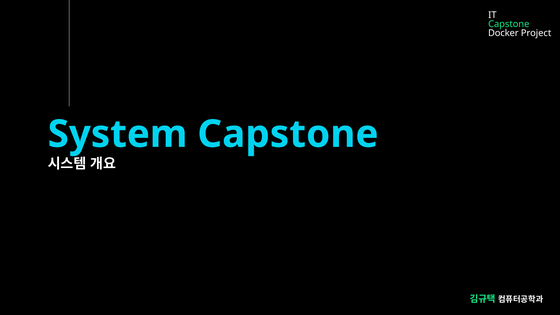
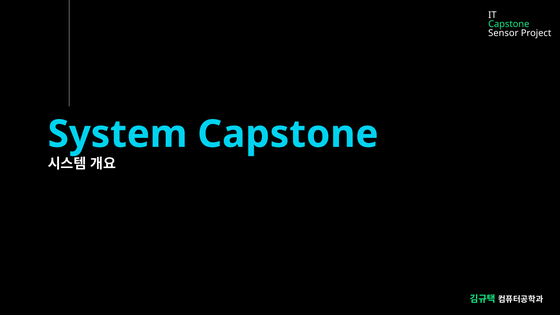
Docker: Docker -> Sensor
